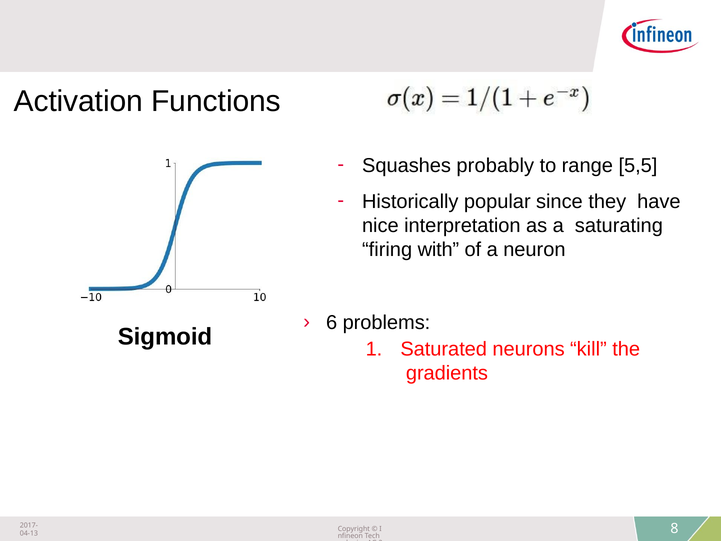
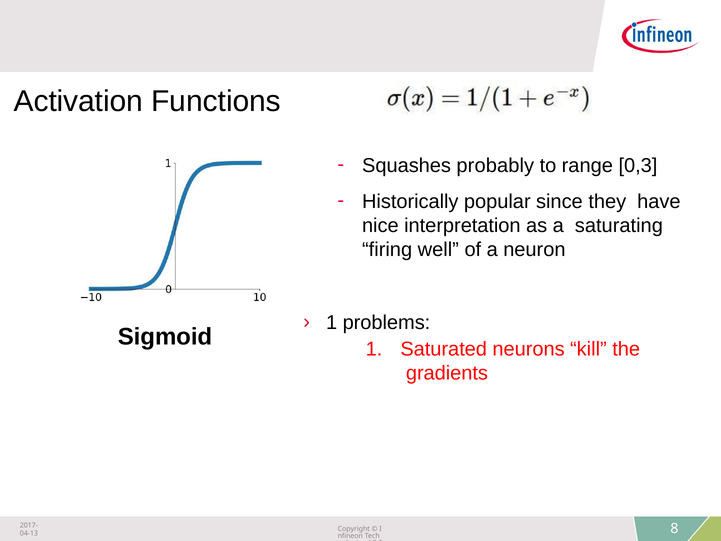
5,5: 5,5 -> 0,3
with: with -> well
6 at (332, 323): 6 -> 1
